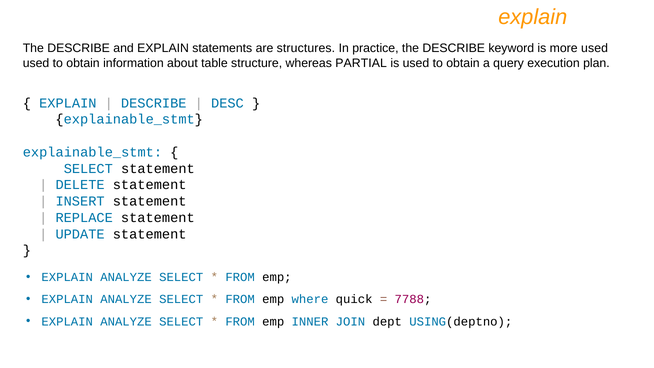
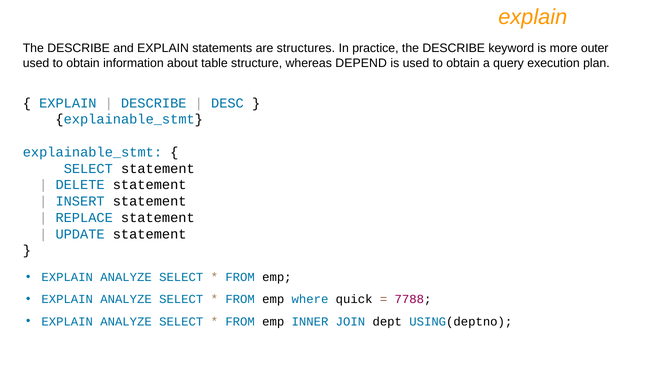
more used: used -> outer
PARTIAL: PARTIAL -> DEPEND
